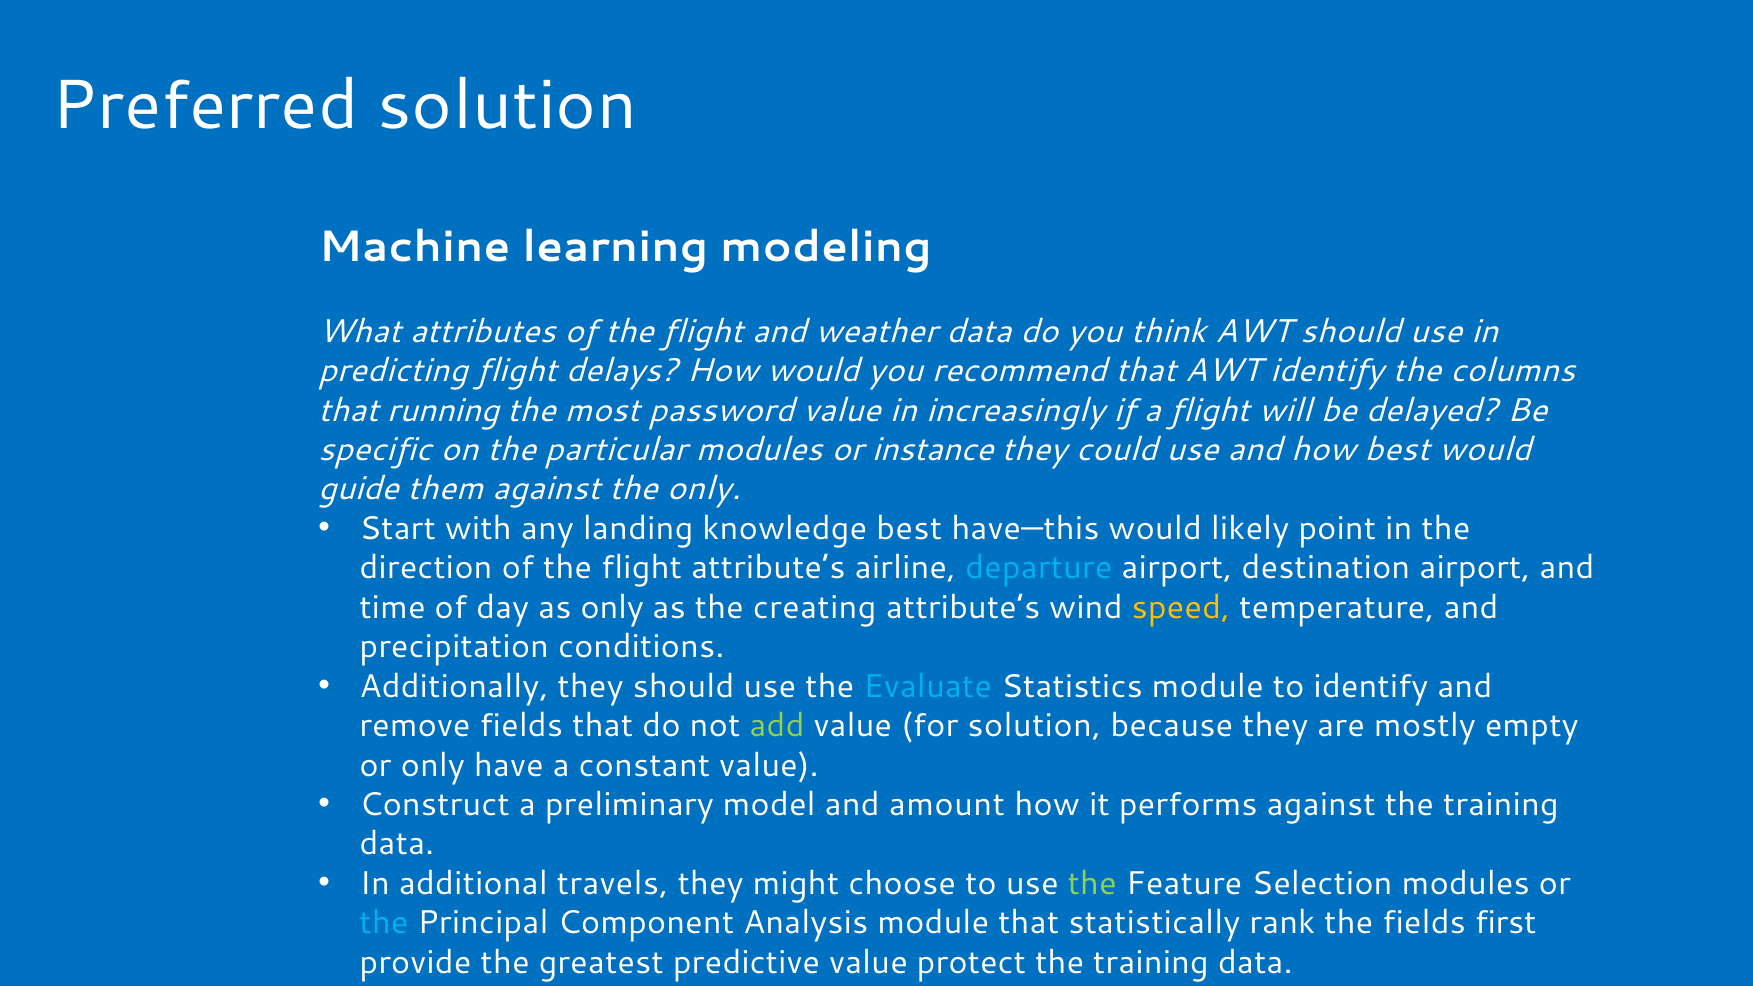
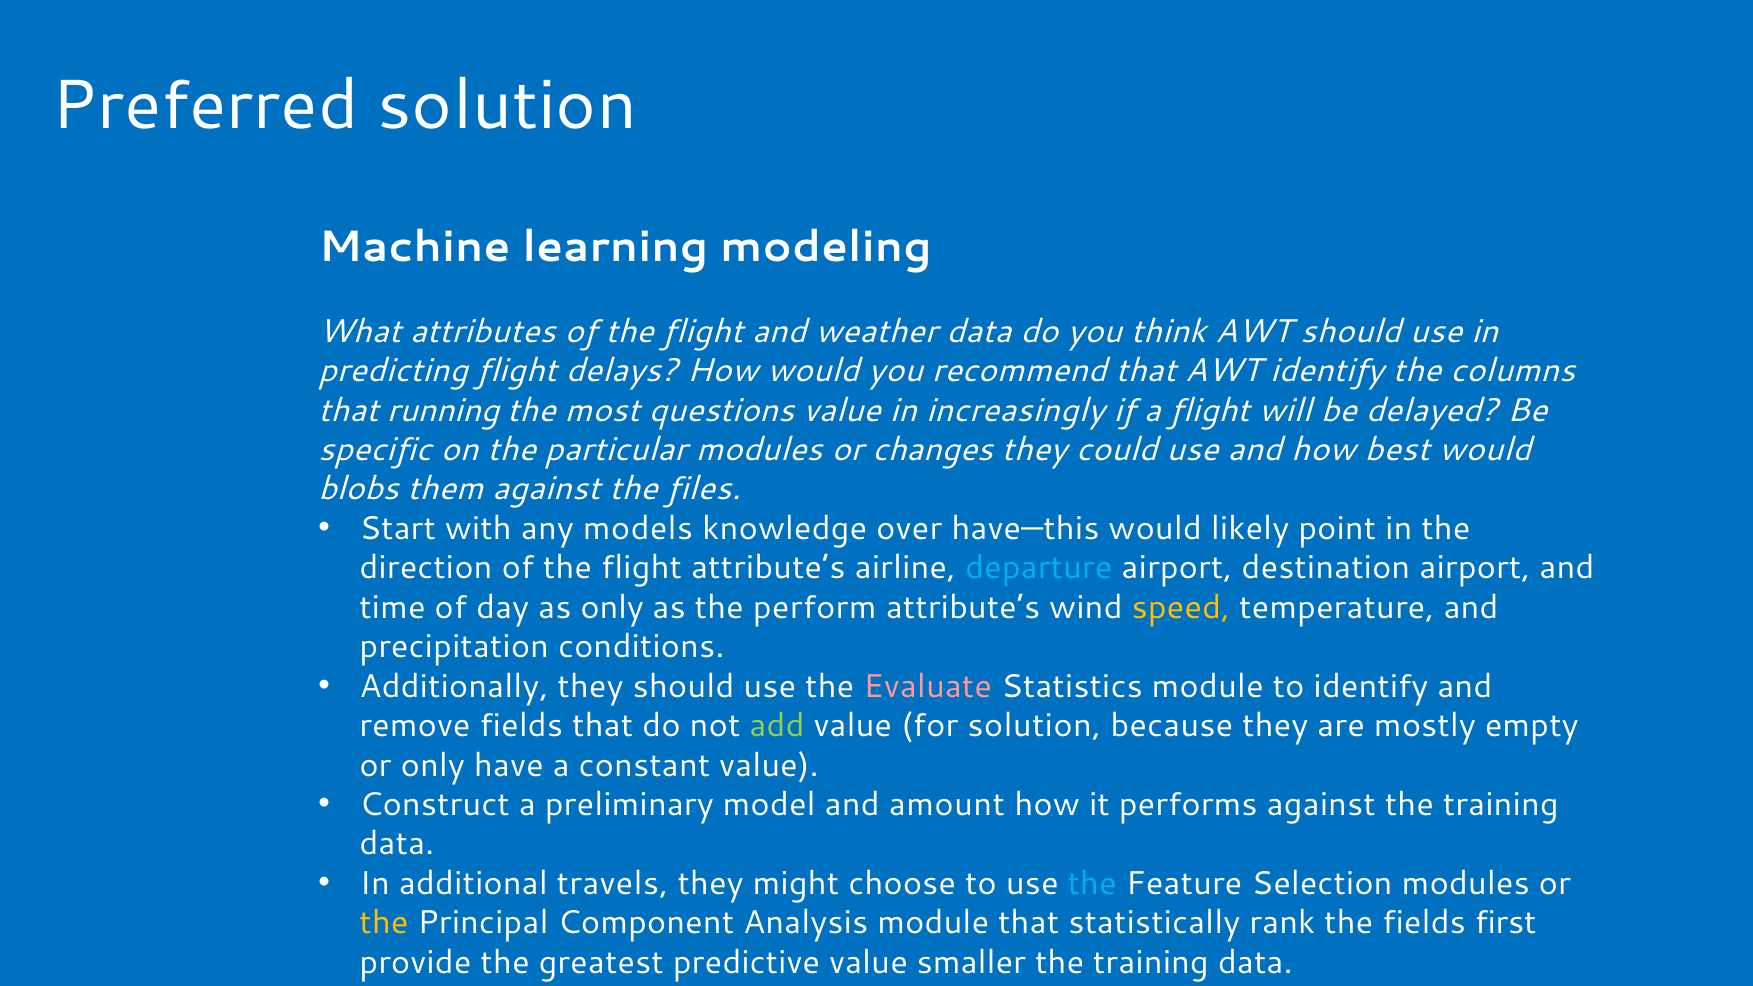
password: password -> questions
instance: instance -> changes
guide: guide -> blobs
the only: only -> files
landing: landing -> models
knowledge best: best -> over
creating: creating -> perform
Evaluate colour: light blue -> pink
the at (1092, 884) colour: light green -> light blue
the at (384, 923) colour: light blue -> yellow
protect: protect -> smaller
